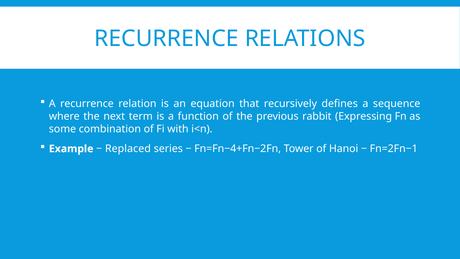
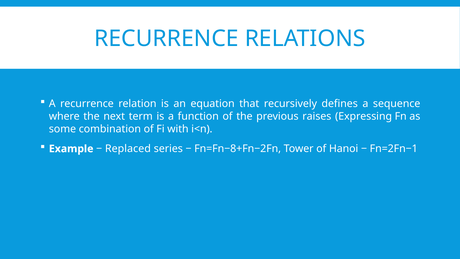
rabbit: rabbit -> raises
Fn=Fn−4+Fn−2Fn: Fn=Fn−4+Fn−2Fn -> Fn=Fn−8+Fn−2Fn
